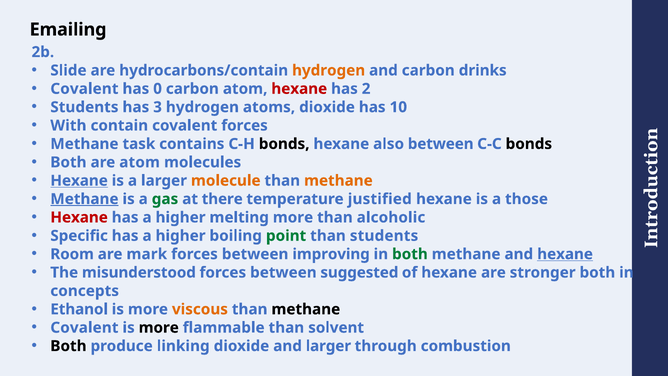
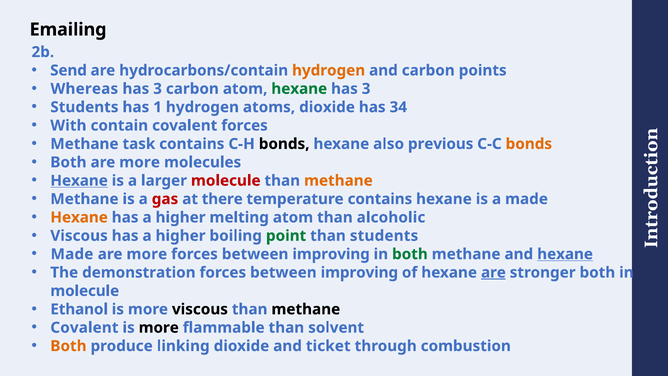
Slide: Slide -> Send
drinks: drinks -> points
Covalent at (84, 89): Covalent -> Whereas
0 at (158, 89): 0 -> 3
hexane at (299, 89) colour: red -> green
2 at (366, 89): 2 -> 3
3: 3 -> 1
10: 10 -> 34
also between: between -> previous
bonds at (529, 144) colour: black -> orange
Both are atom: atom -> more
molecule at (226, 181) colour: orange -> red
Methane at (84, 199) underline: present -> none
gas colour: green -> red
temperature justified: justified -> contains
a those: those -> made
Hexane at (79, 217) colour: red -> orange
melting more: more -> atom
Specific at (79, 236): Specific -> Viscous
Room at (72, 254): Room -> Made
mark at (147, 254): mark -> more
misunderstood: misunderstood -> demonstration
suggested at (359, 272): suggested -> improving
are at (493, 272) underline: none -> present
concepts at (85, 291): concepts -> molecule
viscous at (200, 309) colour: orange -> black
Both at (68, 346) colour: black -> orange
and larger: larger -> ticket
